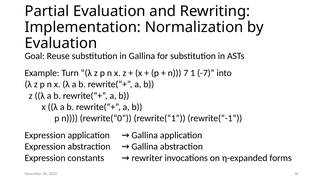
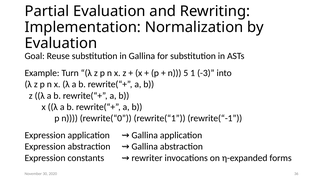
7: 7 -> 5
-7: -7 -> -3
